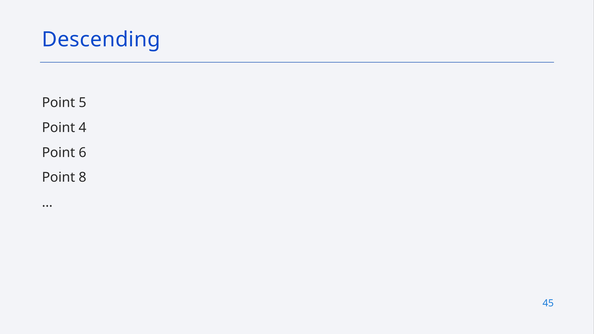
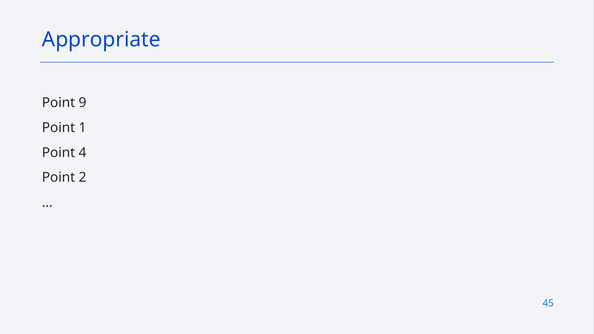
Descending: Descending -> Appropriate
5: 5 -> 9
4: 4 -> 1
6: 6 -> 4
8: 8 -> 2
